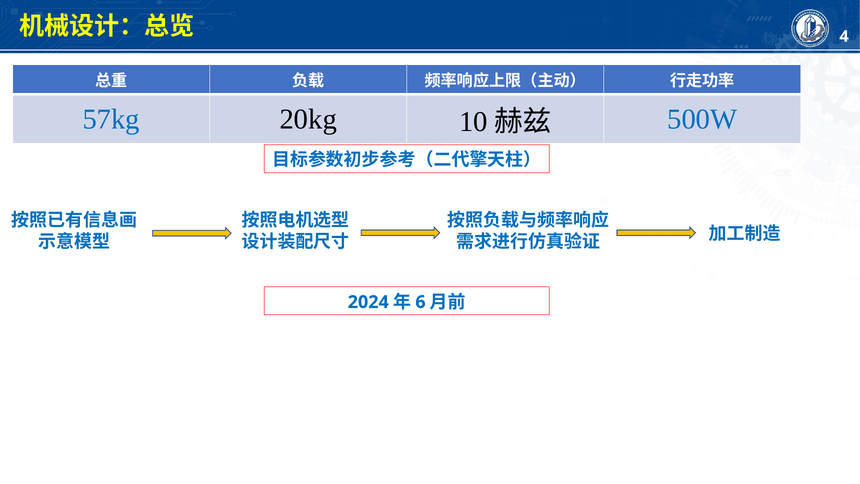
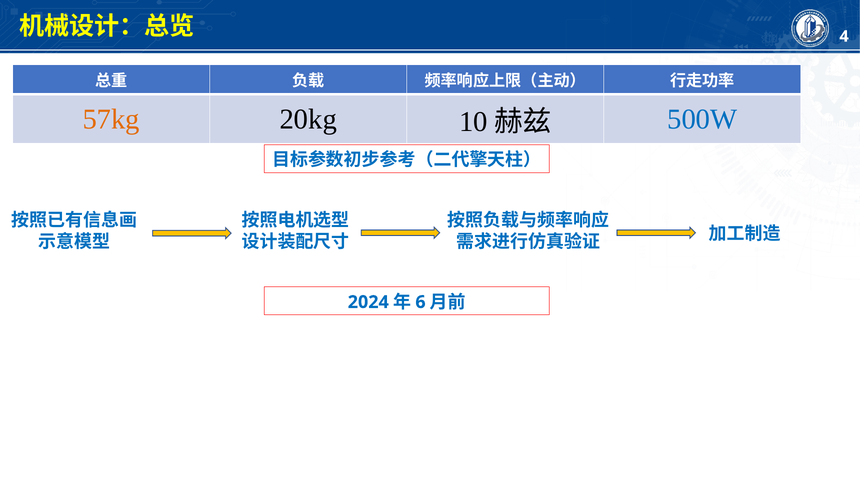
57kg colour: blue -> orange
